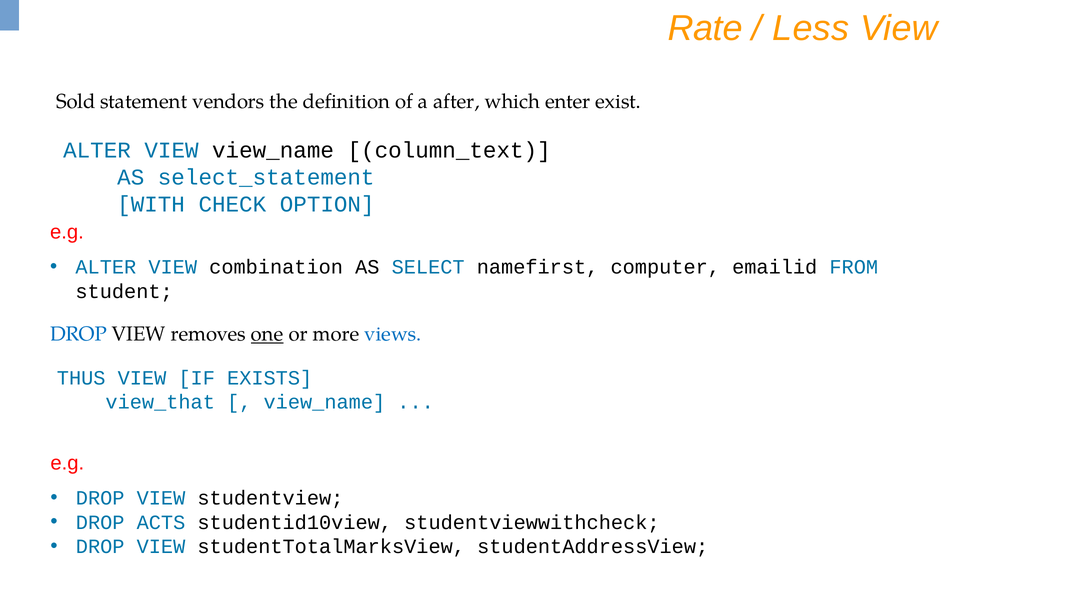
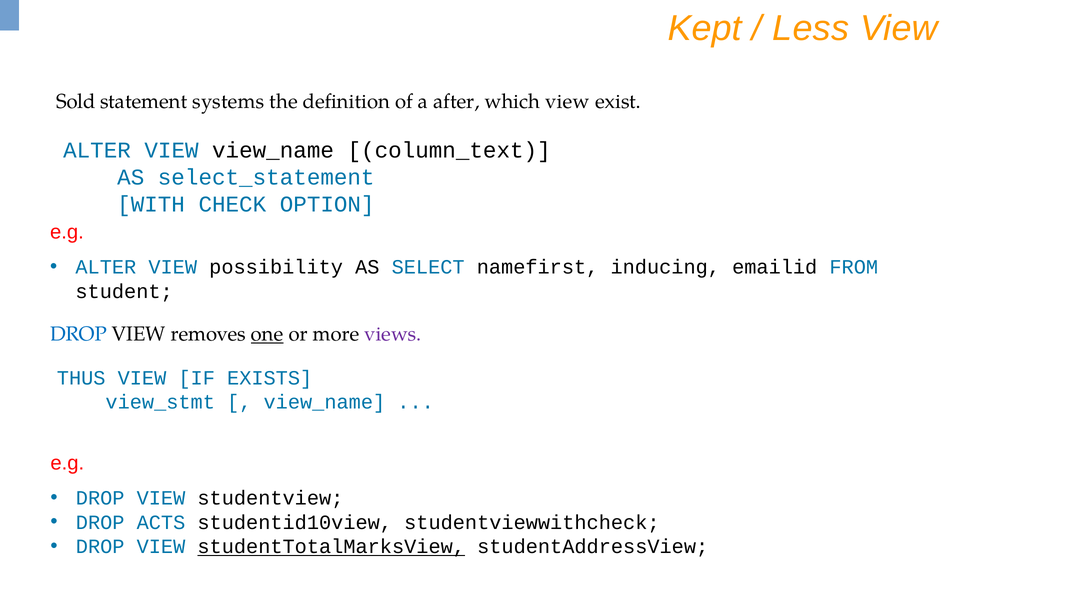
Rate: Rate -> Kept
vendors: vendors -> systems
which enter: enter -> view
combination: combination -> possibility
computer: computer -> inducing
views colour: blue -> purple
view_that: view_that -> view_stmt
studentTotalMarksView underline: none -> present
